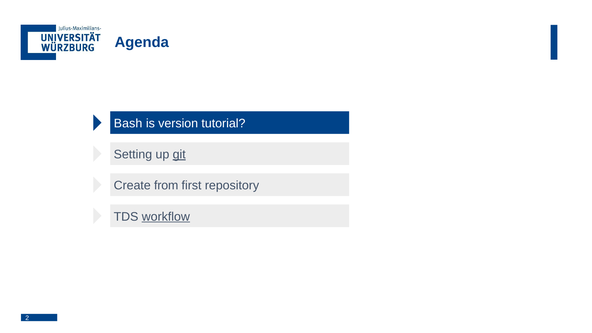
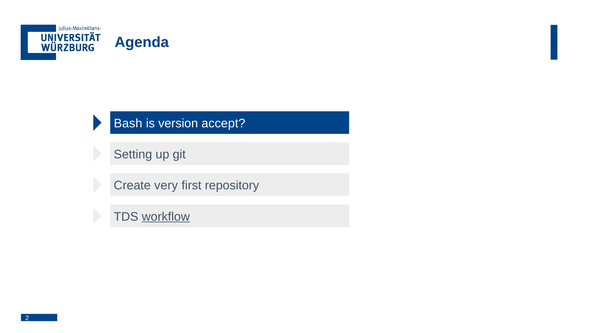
tutorial: tutorial -> accept
git underline: present -> none
from: from -> very
